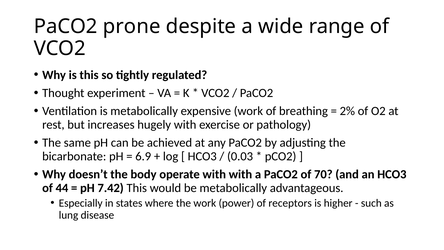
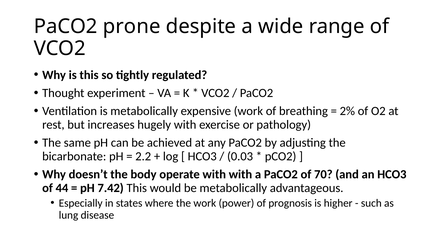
6.9: 6.9 -> 2.2
receptors: receptors -> prognosis
